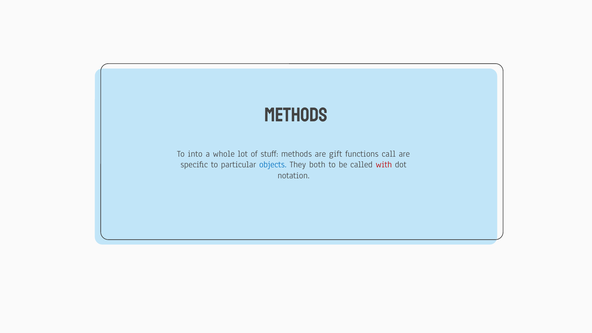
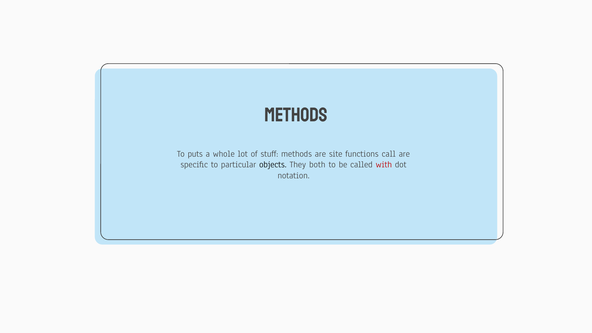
into: into -> puts
gift: gift -> site
objects colour: blue -> black
